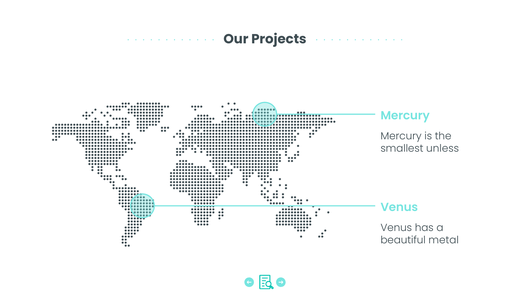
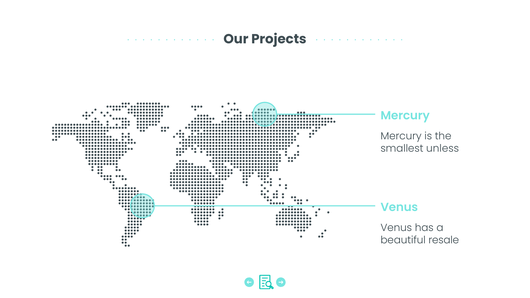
metal: metal -> resale
